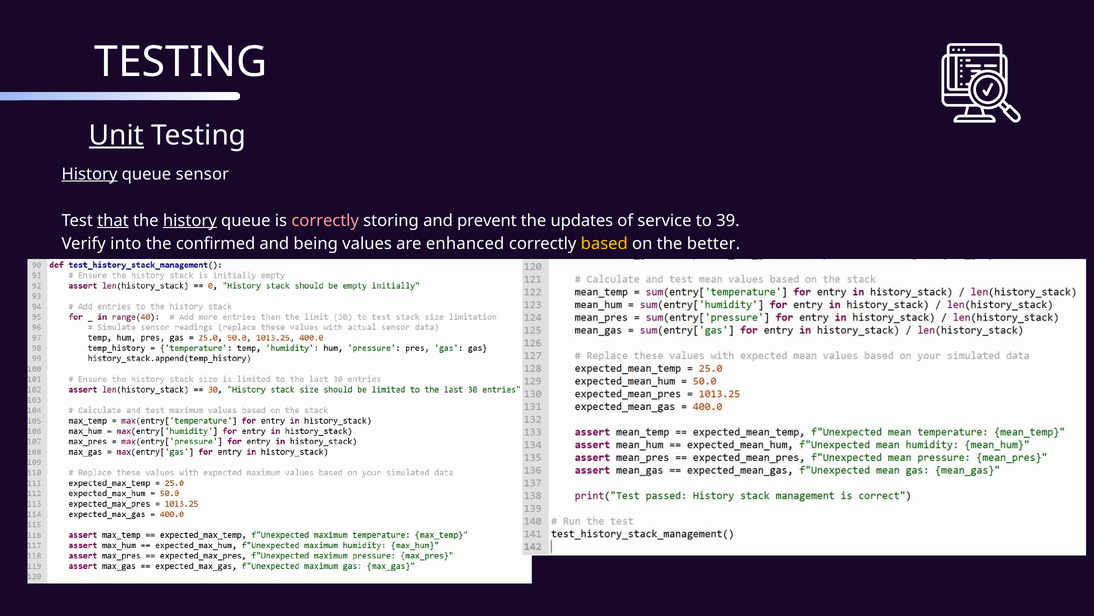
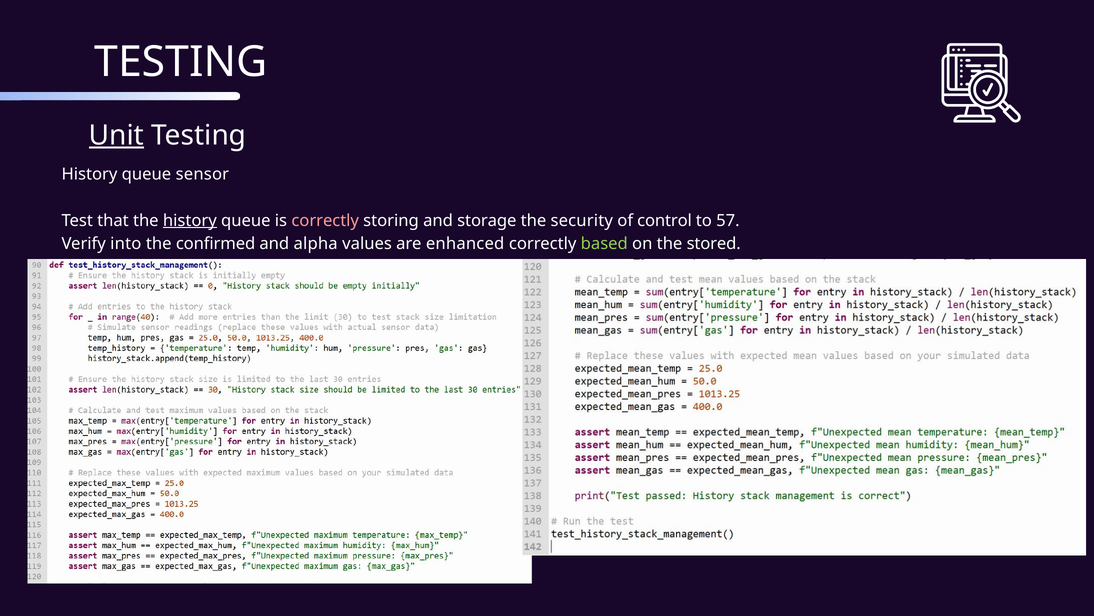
History at (89, 174) underline: present -> none
that underline: present -> none
prevent: prevent -> storage
updates: updates -> security
service: service -> control
39: 39 -> 57
being: being -> alpha
based colour: yellow -> light green
better: better -> stored
